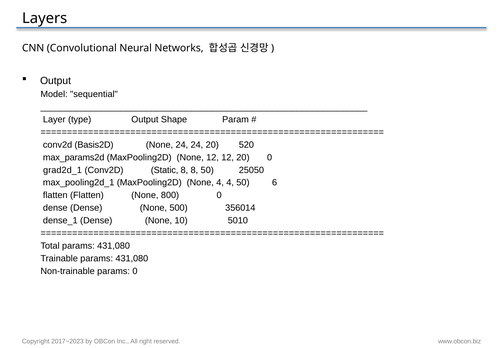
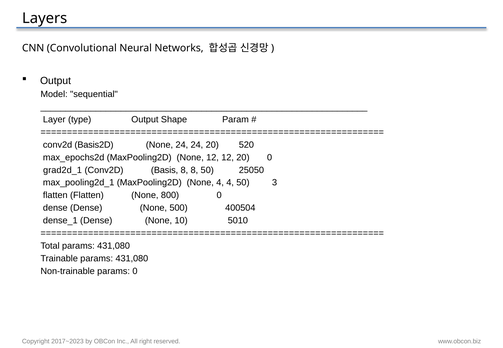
max_params2d: max_params2d -> max_epochs2d
Static: Static -> Basis
6: 6 -> 3
356014: 356014 -> 400504
